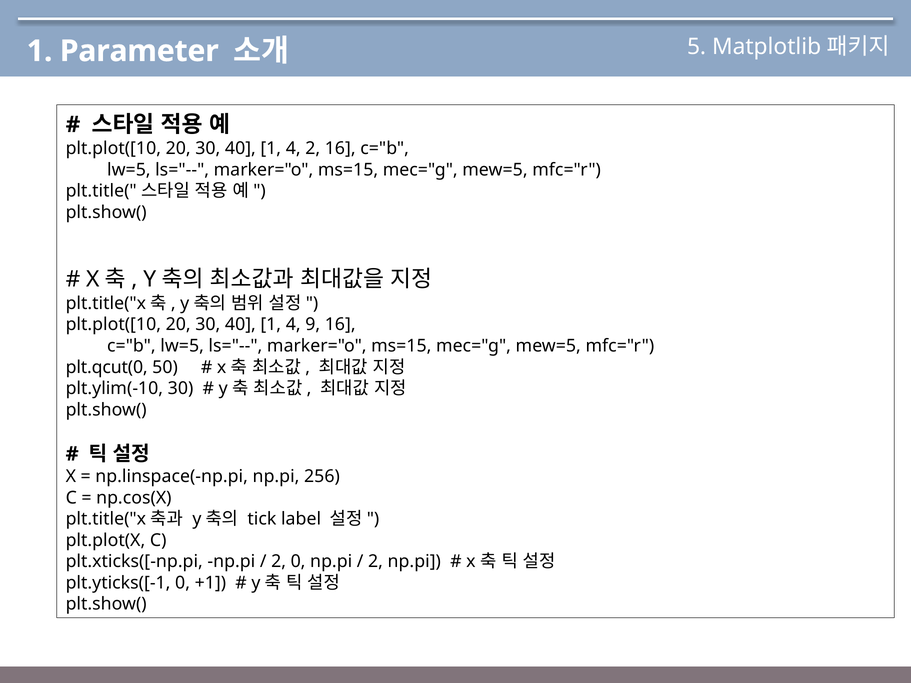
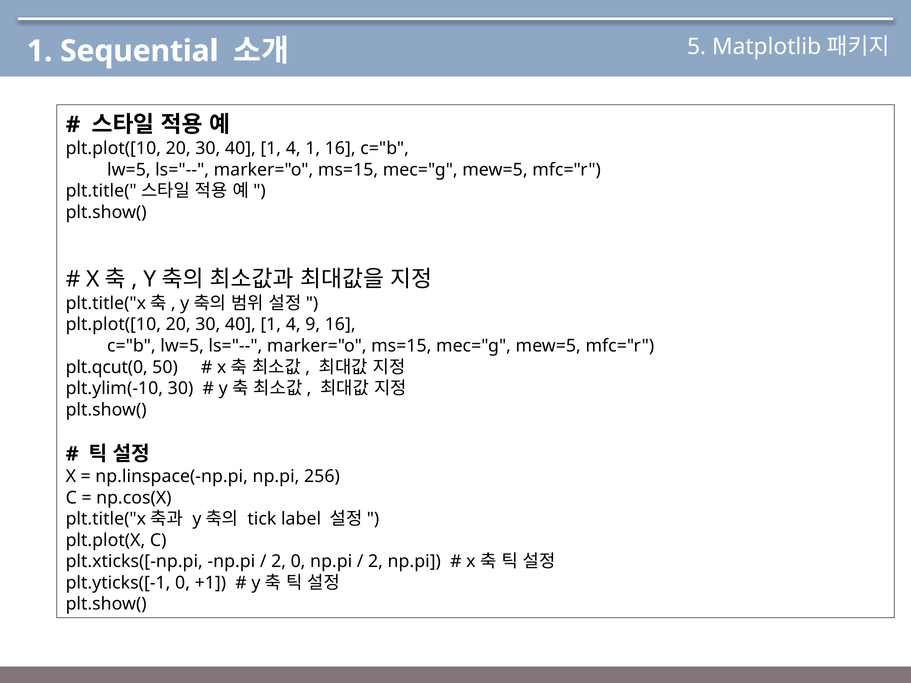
Parameter: Parameter -> Sequential
4 2: 2 -> 1
